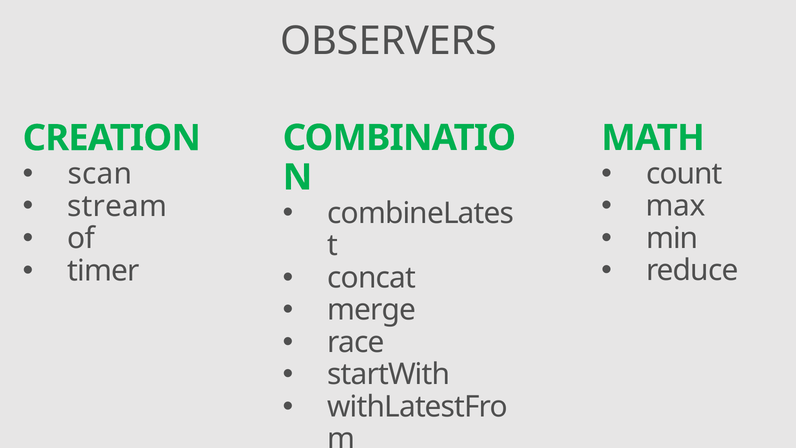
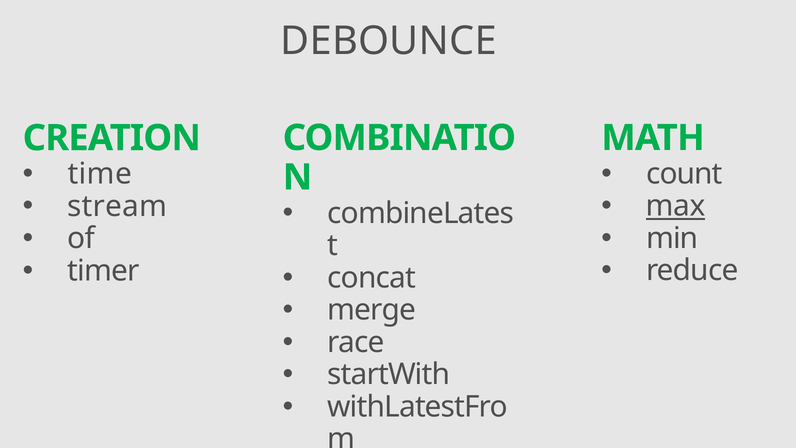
OBSERVERS: OBSERVERS -> DEBOUNCE
scan: scan -> time
max underline: none -> present
